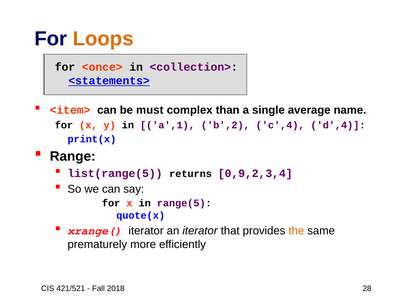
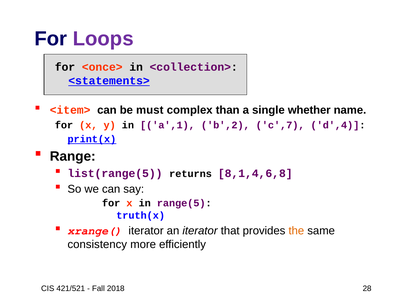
Loops colour: orange -> purple
average: average -> whether
c',4: c',4 -> c',7
print(x underline: none -> present
0,9,2,3,4: 0,9,2,3,4 -> 8,1,4,6,8
quote(x: quote(x -> truth(x
prematurely: prematurely -> consistency
